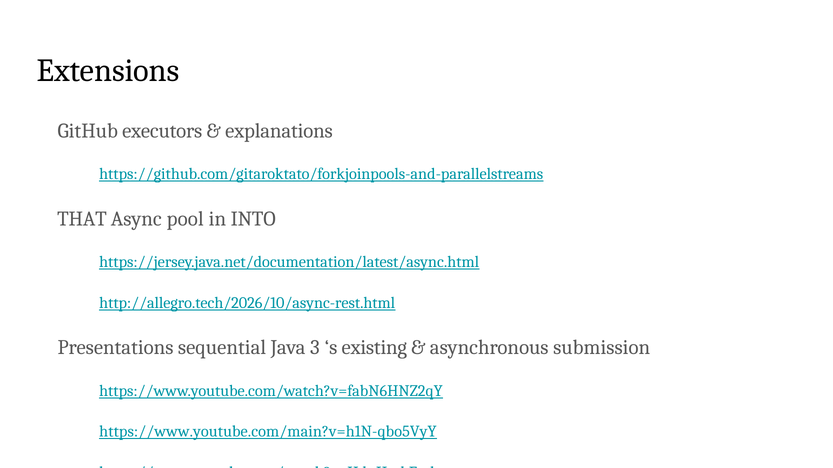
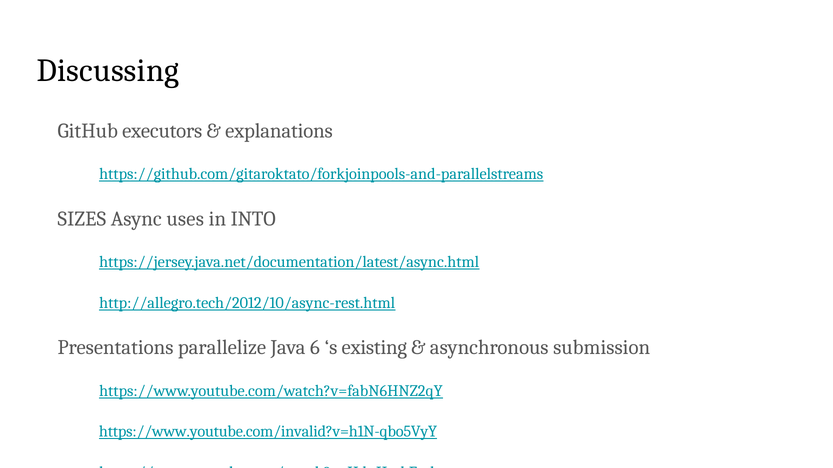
Extensions: Extensions -> Discussing
THAT: THAT -> SIZES
pool: pool -> uses
http://allegro.tech/2026/10/async-rest.html: http://allegro.tech/2026/10/async-rest.html -> http://allegro.tech/2012/10/async-rest.html
sequential: sequential -> parallelize
3: 3 -> 6
https://www.youtube.com/main?v=h1N-qbo5VyY: https://www.youtube.com/main?v=h1N-qbo5VyY -> https://www.youtube.com/invalid?v=h1N-qbo5VyY
